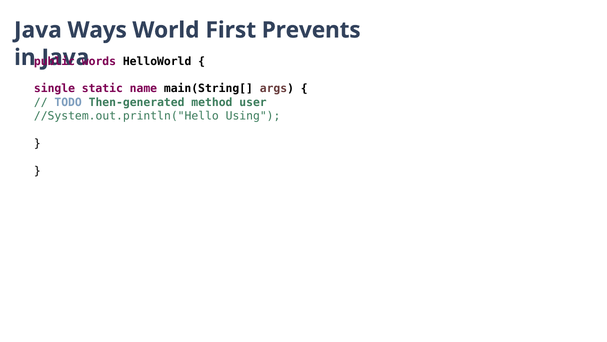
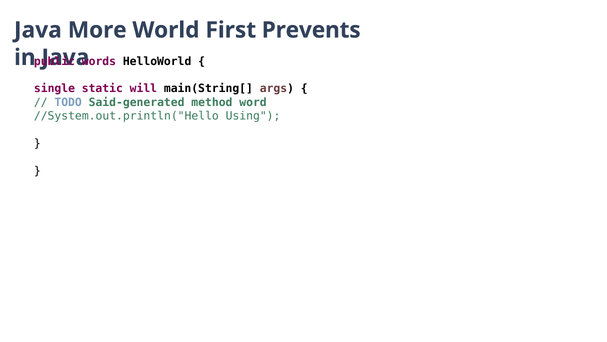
Ways: Ways -> More
name: name -> will
Then-generated: Then-generated -> Said-generated
user: user -> word
